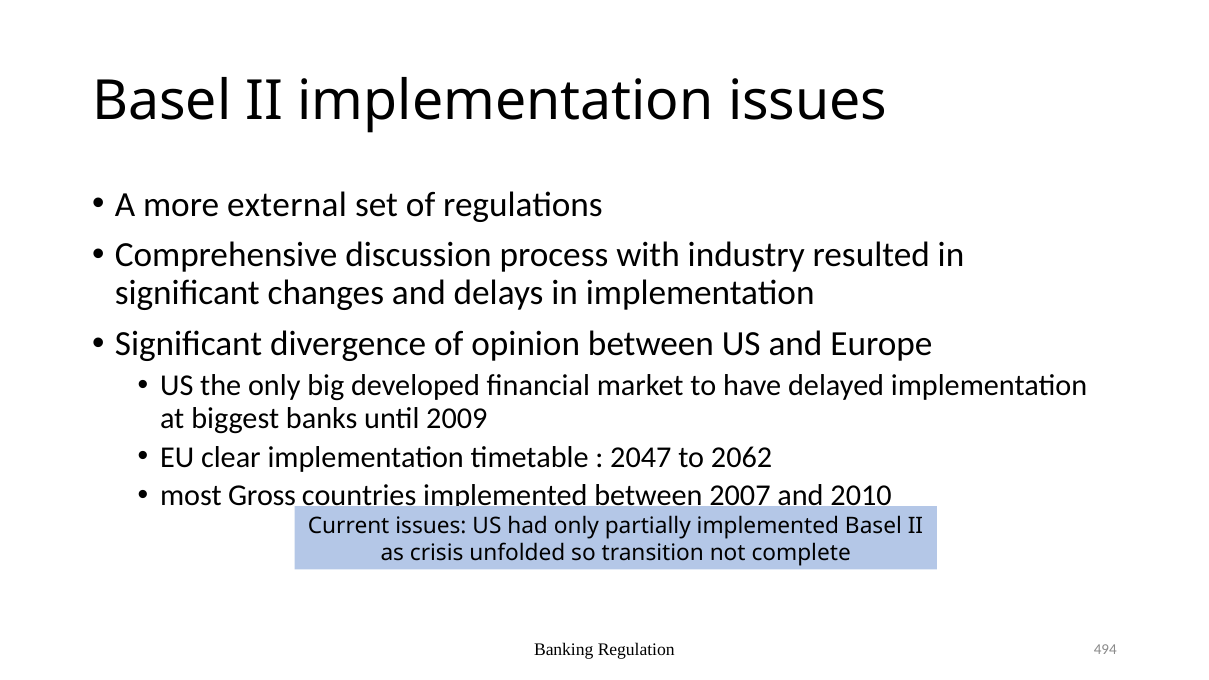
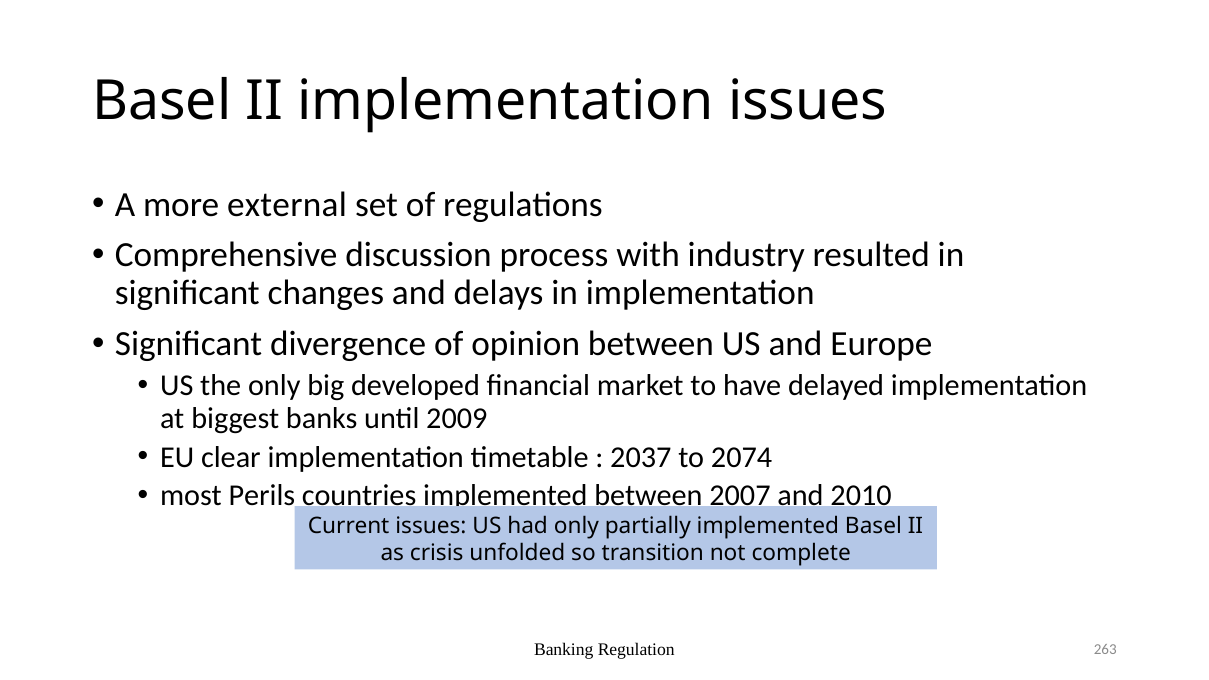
2047: 2047 -> 2037
2062: 2062 -> 2074
Gross: Gross -> Perils
494: 494 -> 263
